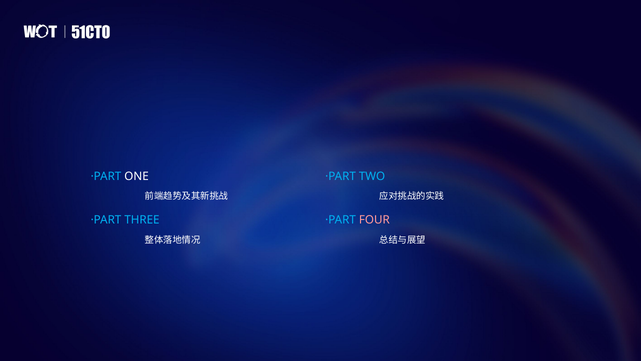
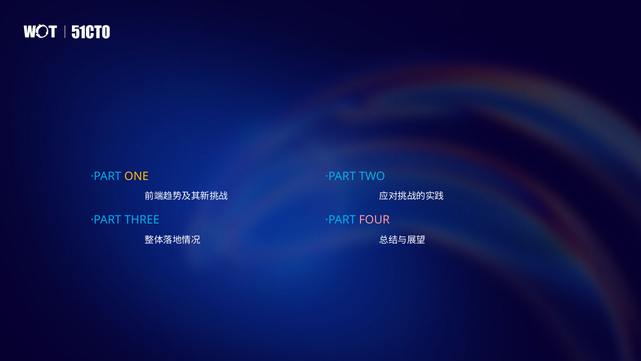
ONE colour: white -> yellow
